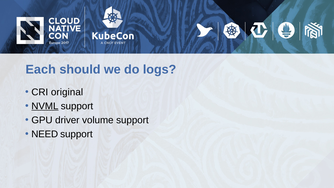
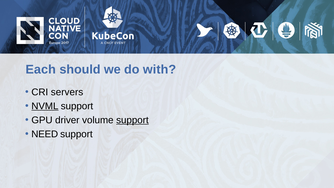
logs: logs -> with
original: original -> servers
support at (132, 120) underline: none -> present
